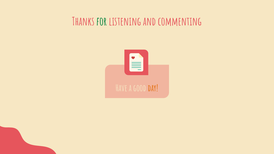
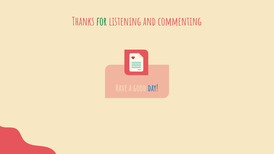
day colour: orange -> blue
